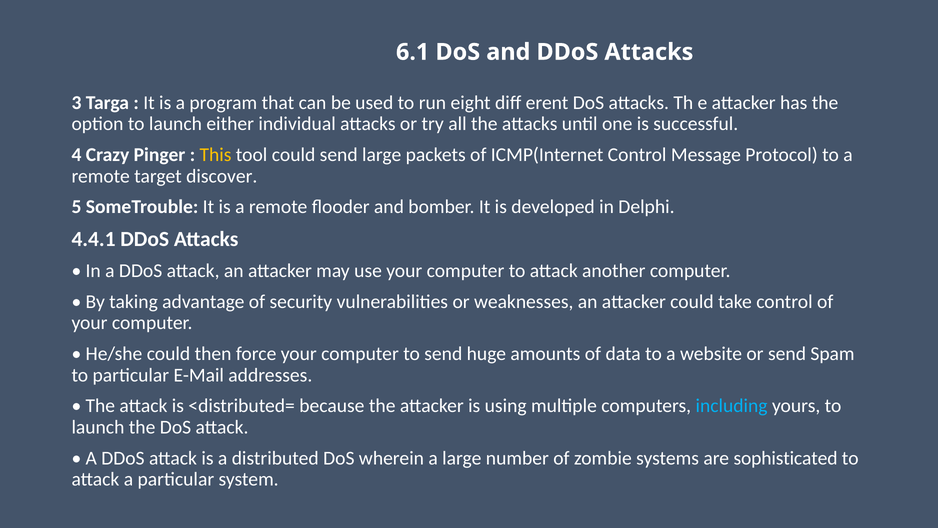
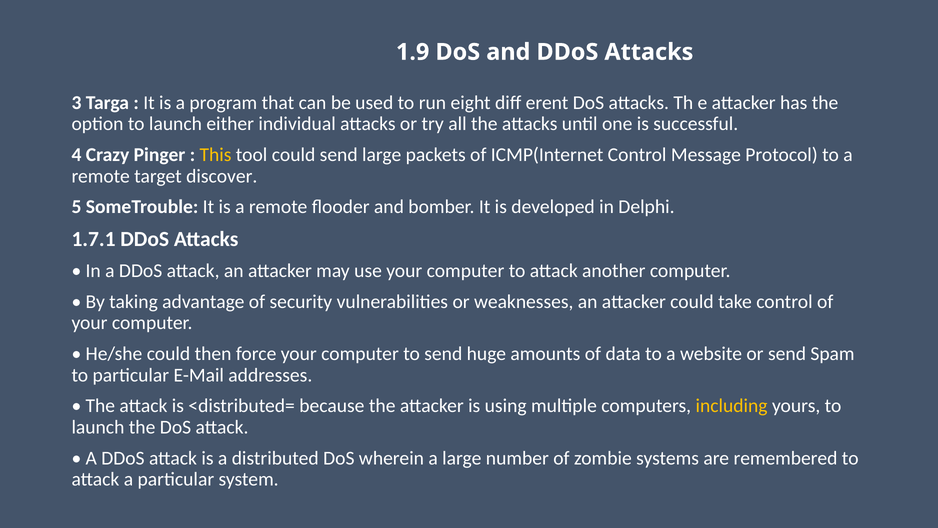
6.1: 6.1 -> 1.9
4.4.1: 4.4.1 -> 1.7.1
including colour: light blue -> yellow
sophisticated: sophisticated -> remembered
